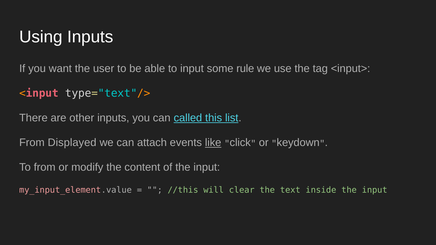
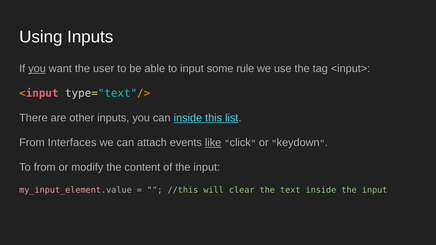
you at (37, 69) underline: none -> present
can called: called -> inside
Displayed: Displayed -> Interfaces
